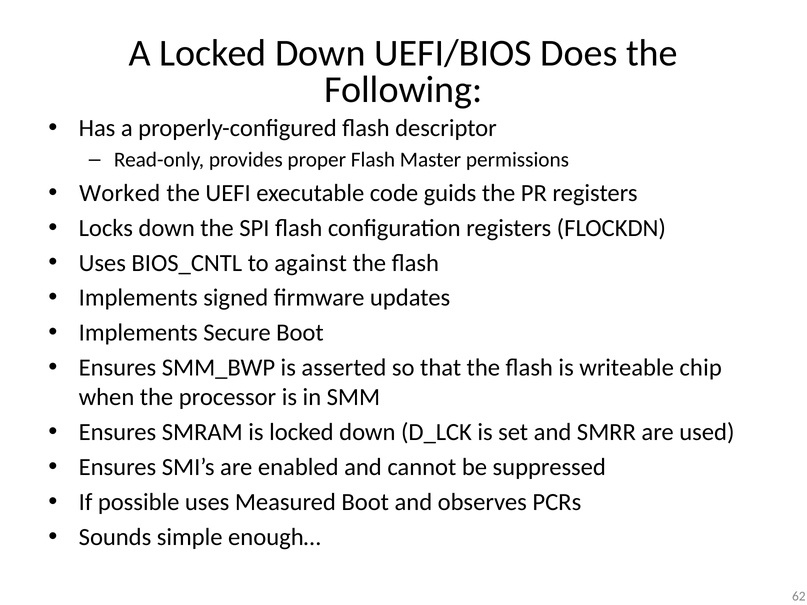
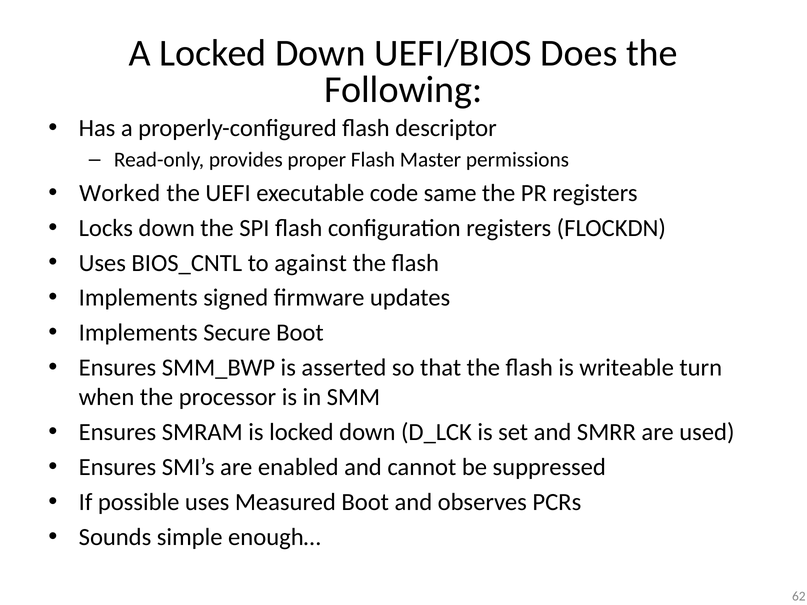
guids: guids -> same
chip: chip -> turn
